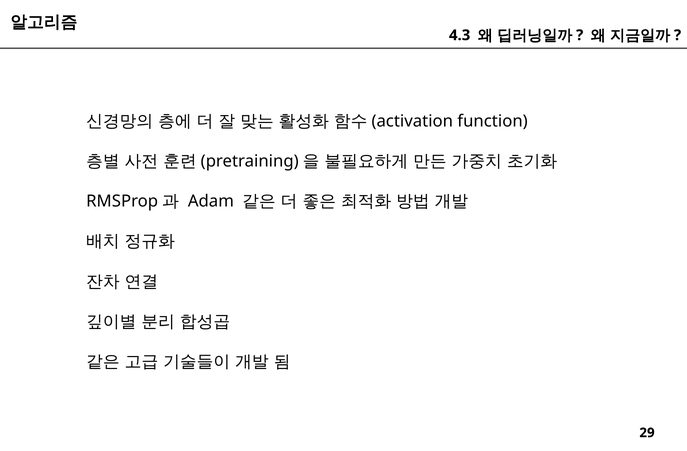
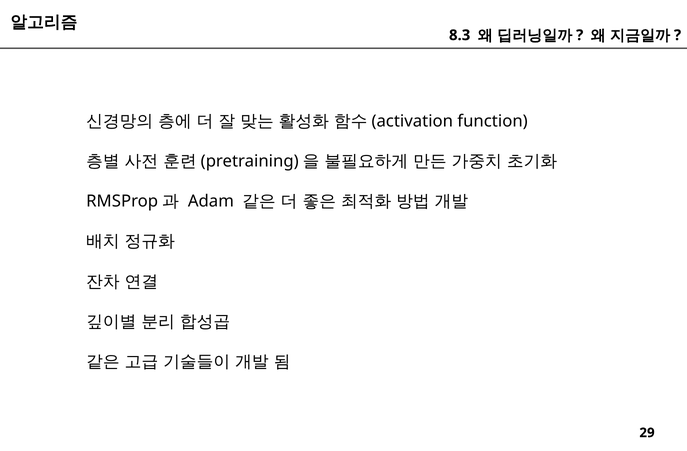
4.3: 4.3 -> 8.3
